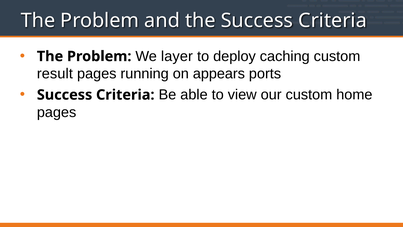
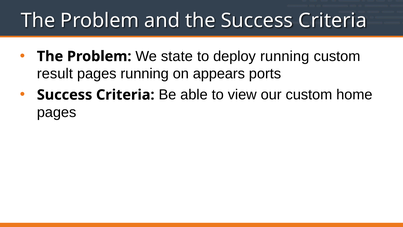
layer: layer -> state
deploy caching: caching -> running
